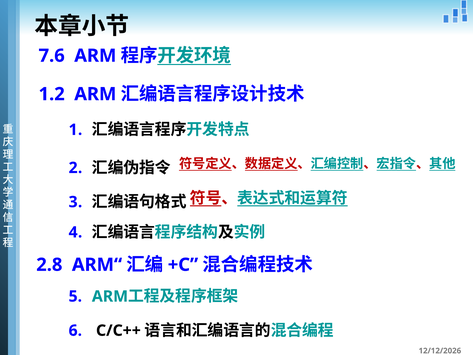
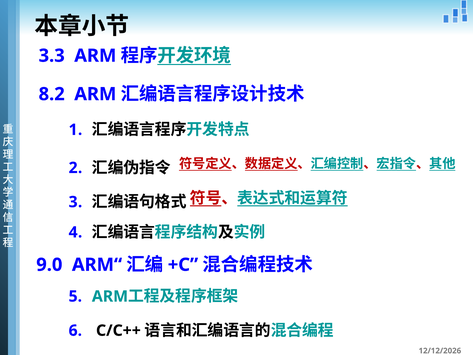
7.6: 7.6 -> 3.3
1.2: 1.2 -> 8.2
2.8: 2.8 -> 9.0
